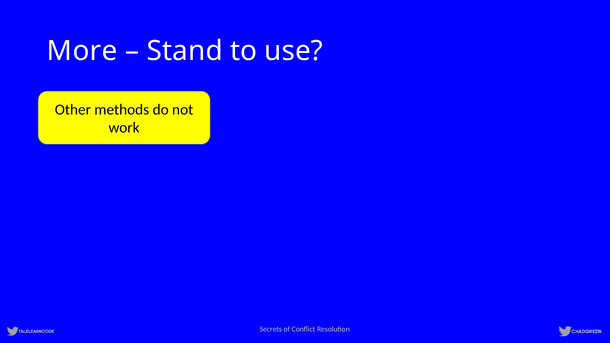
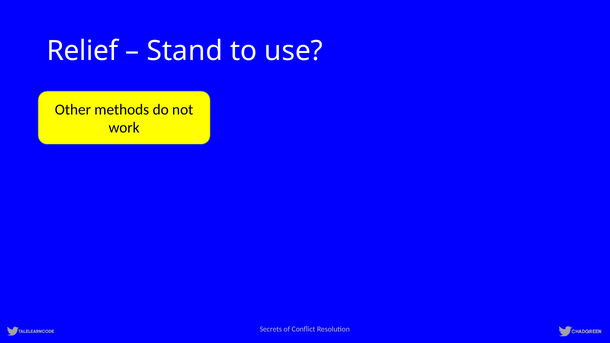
More: More -> Relief
